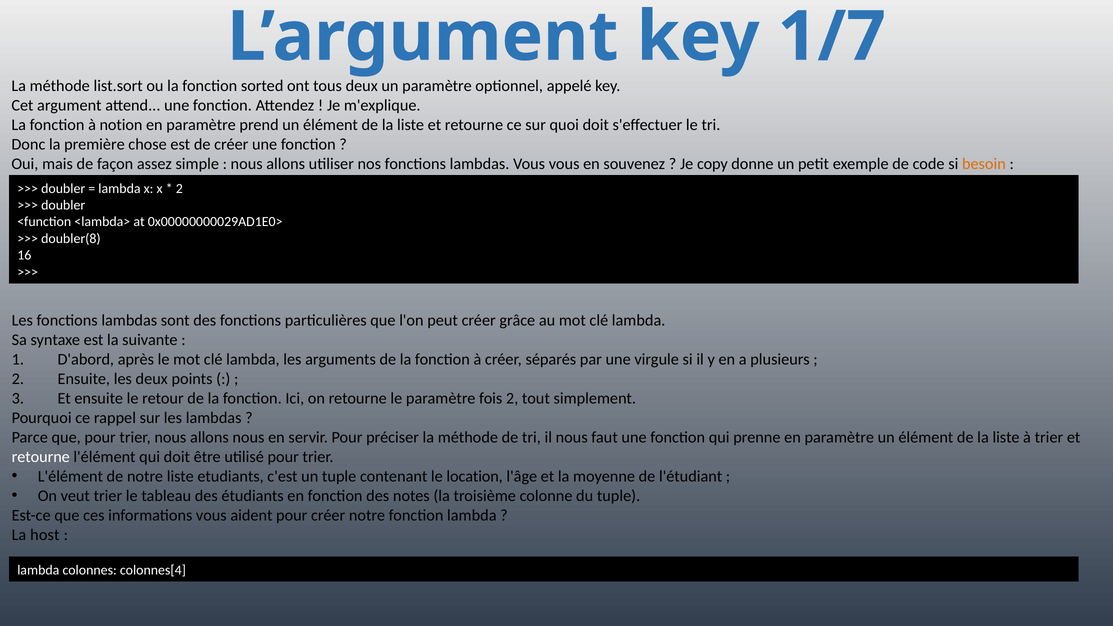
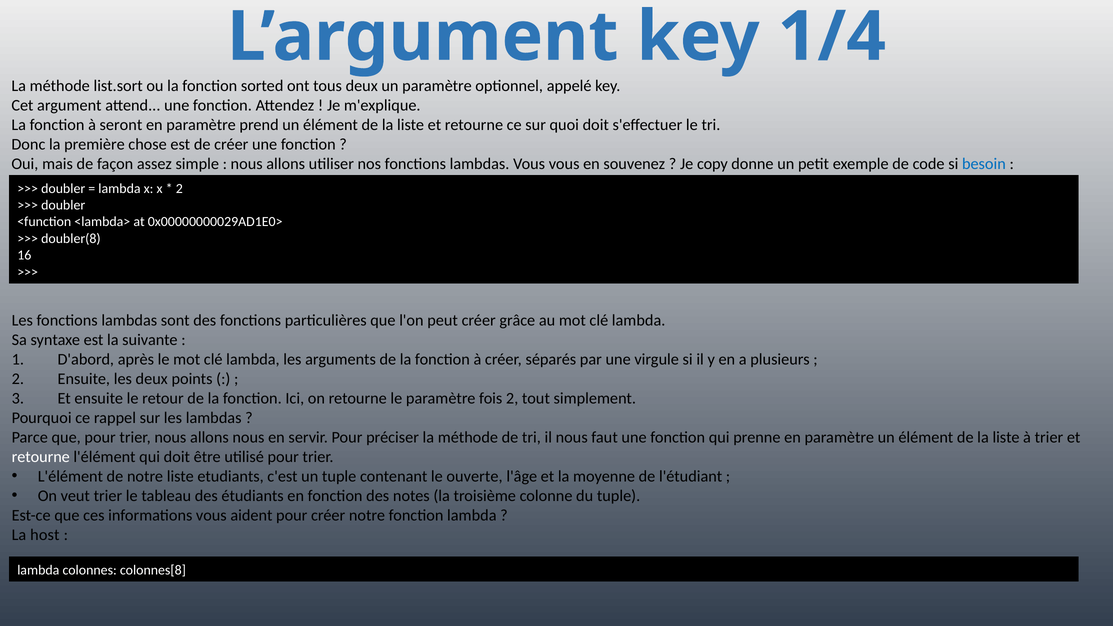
1/7: 1/7 -> 1/4
notion: notion -> seront
besoin colour: orange -> blue
location: location -> ouverte
colonnes[4: colonnes[4 -> colonnes[8
